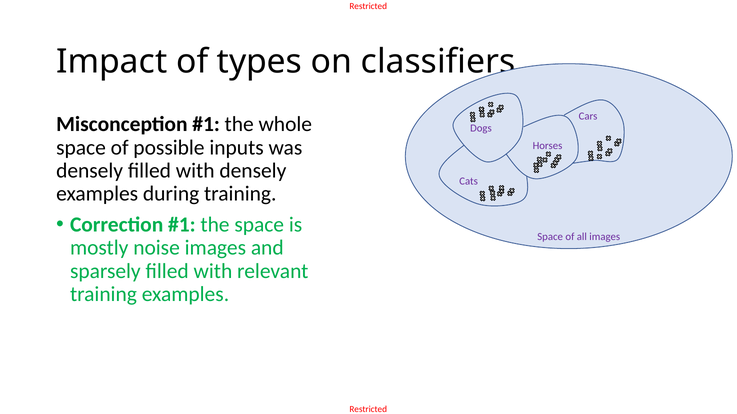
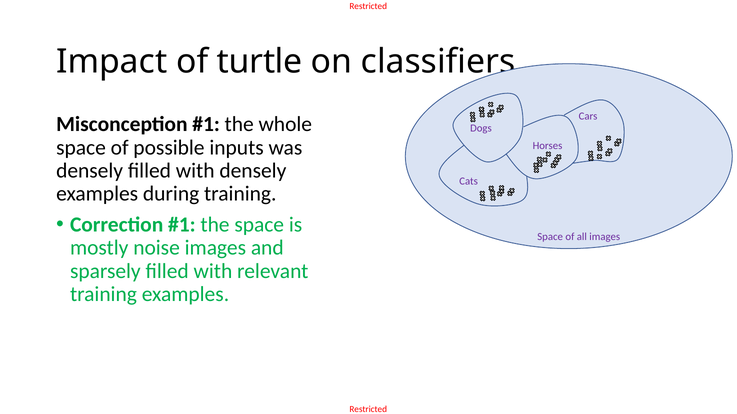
types: types -> turtle
